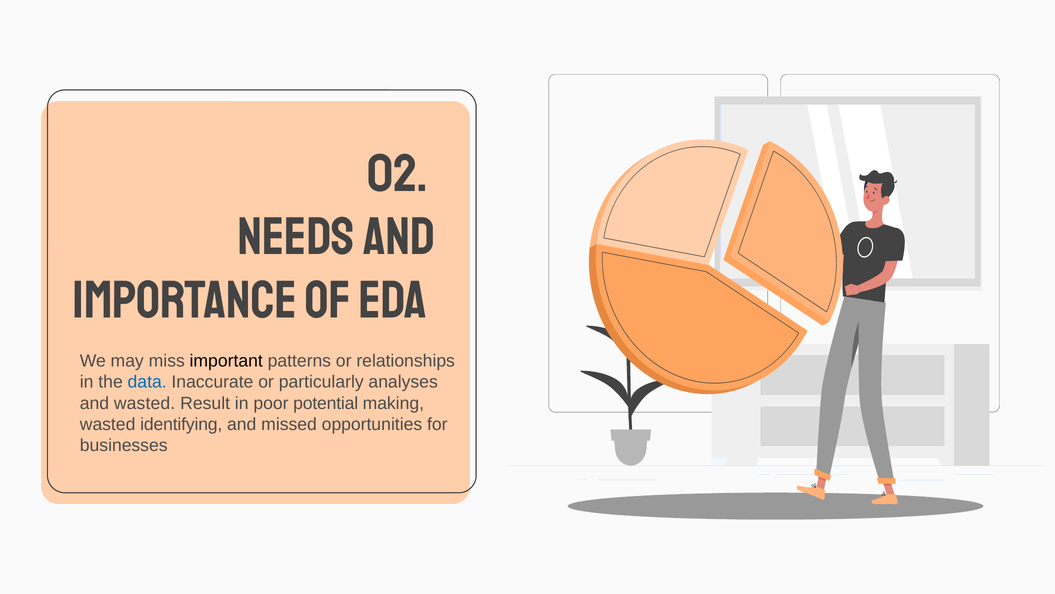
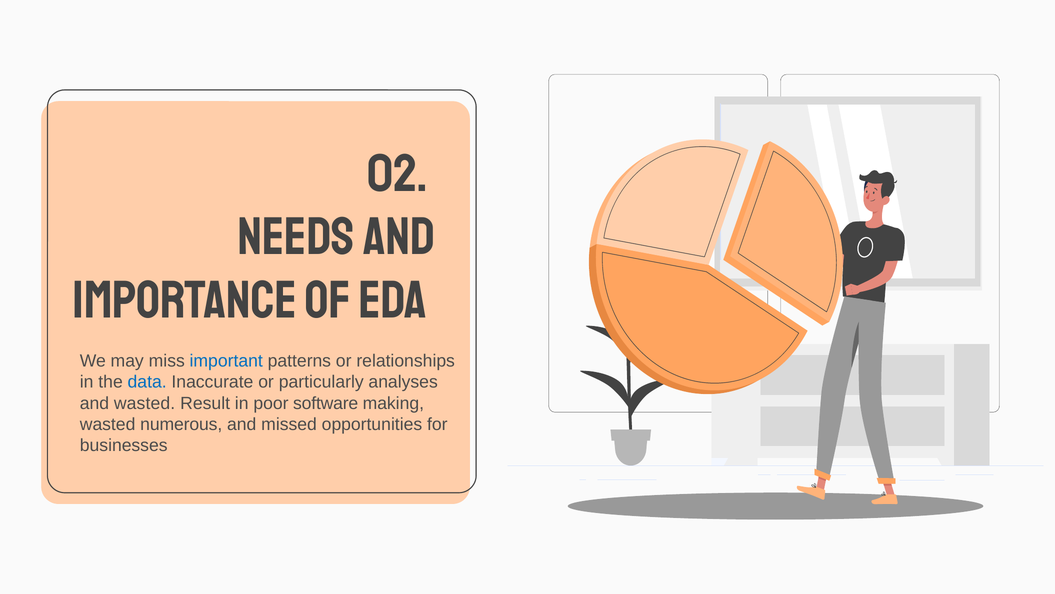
important colour: black -> blue
potential: potential -> software
identifying: identifying -> numerous
